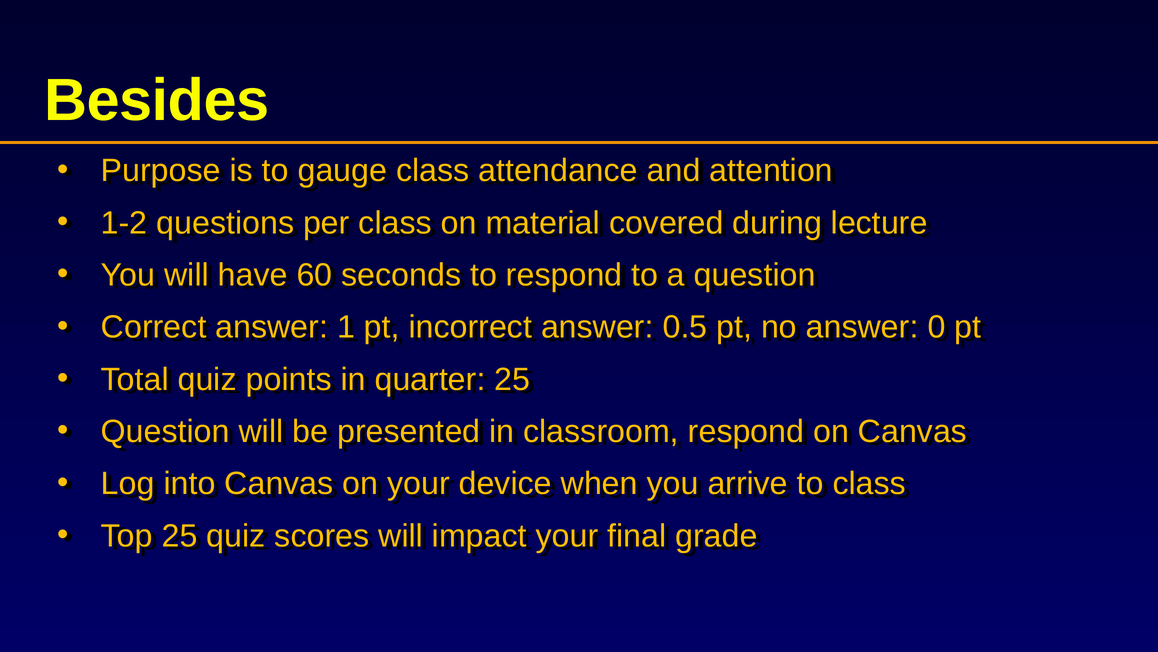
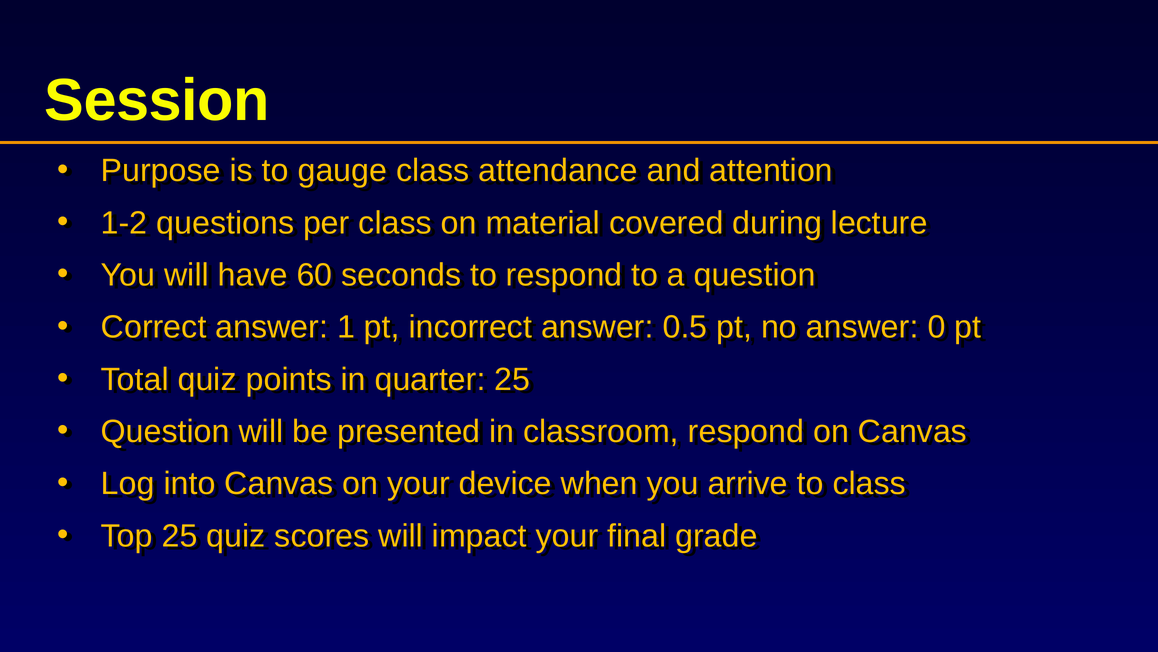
Besides: Besides -> Session
